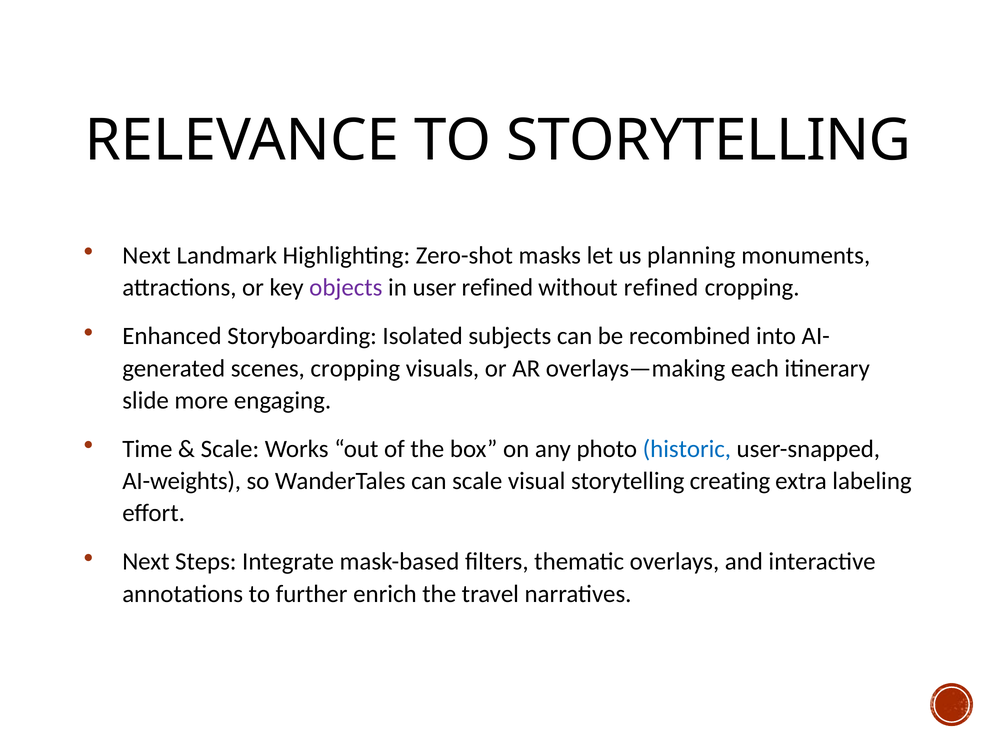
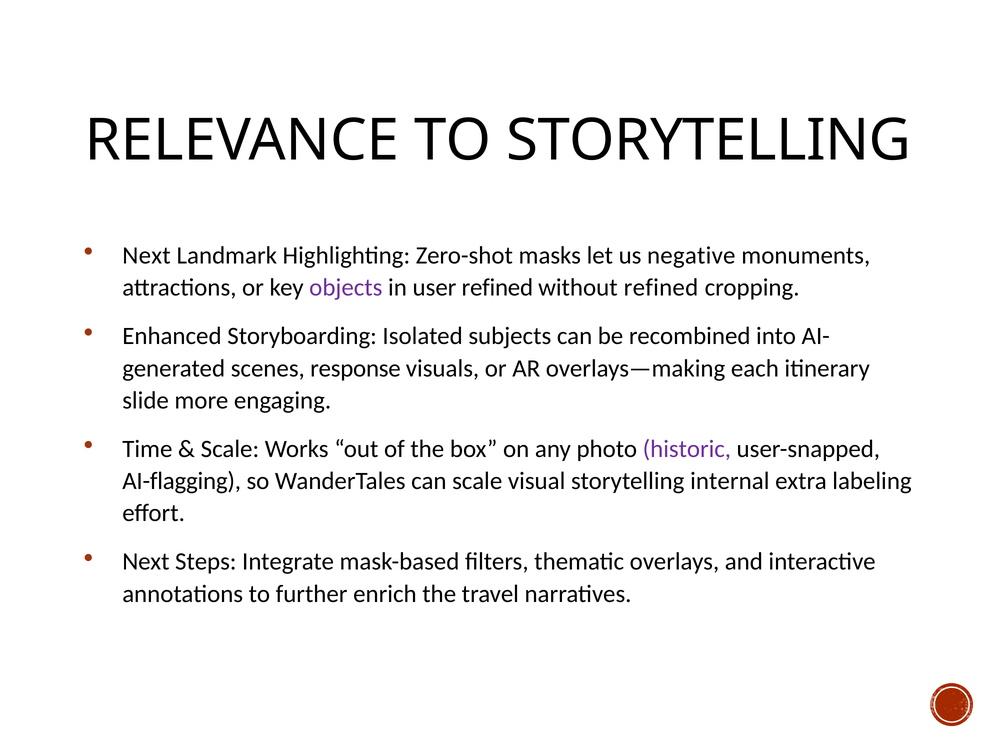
planning: planning -> negative
scenes cropping: cropping -> response
historic colour: blue -> purple
AI-weights: AI-weights -> AI-flagging
creating: creating -> internal
